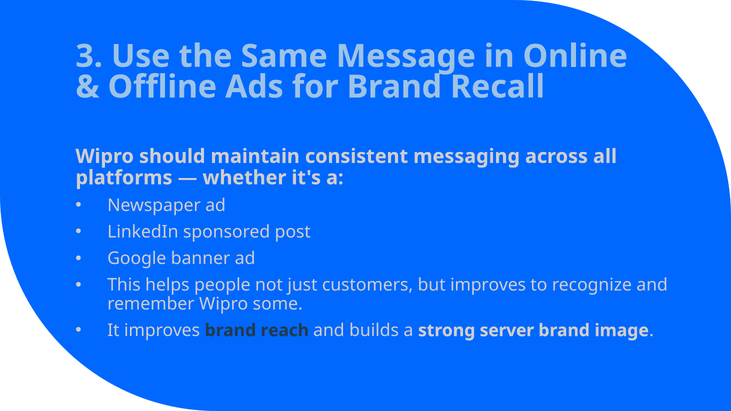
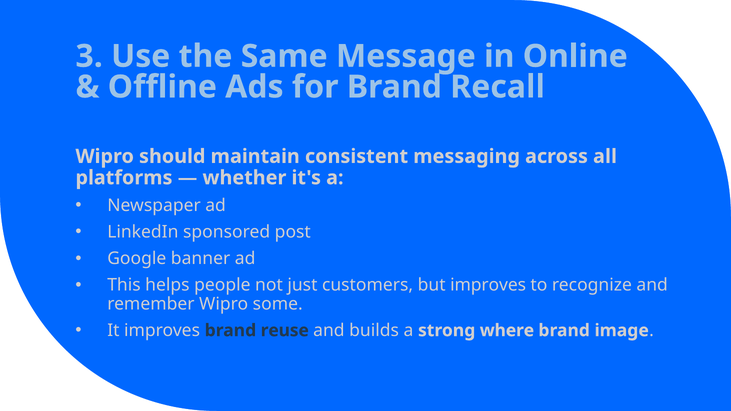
reach: reach -> reuse
server: server -> where
